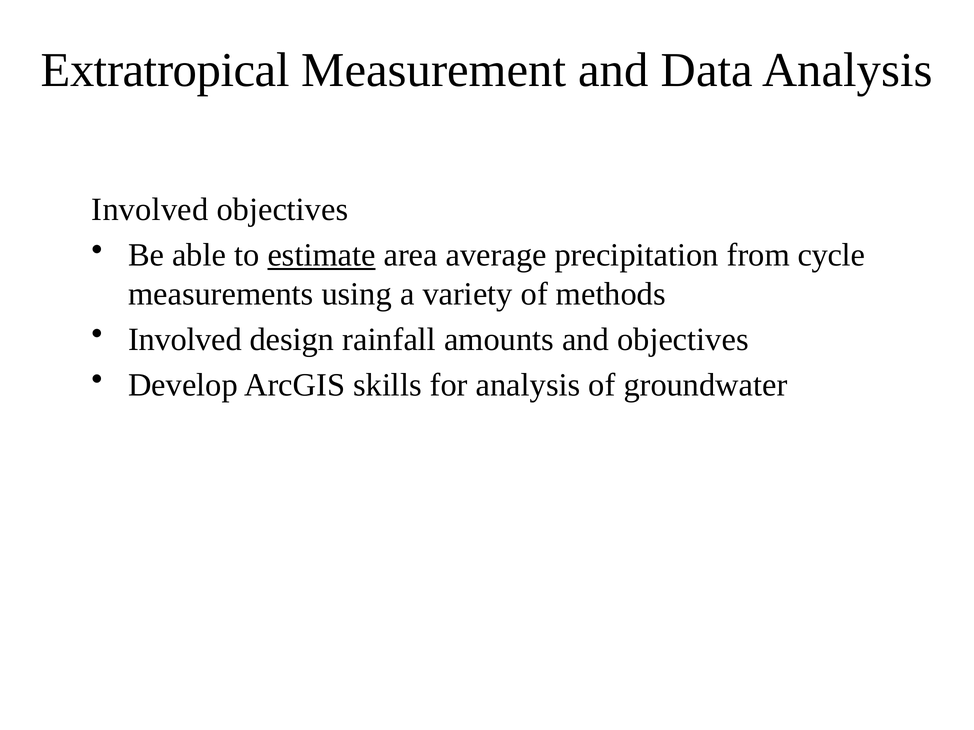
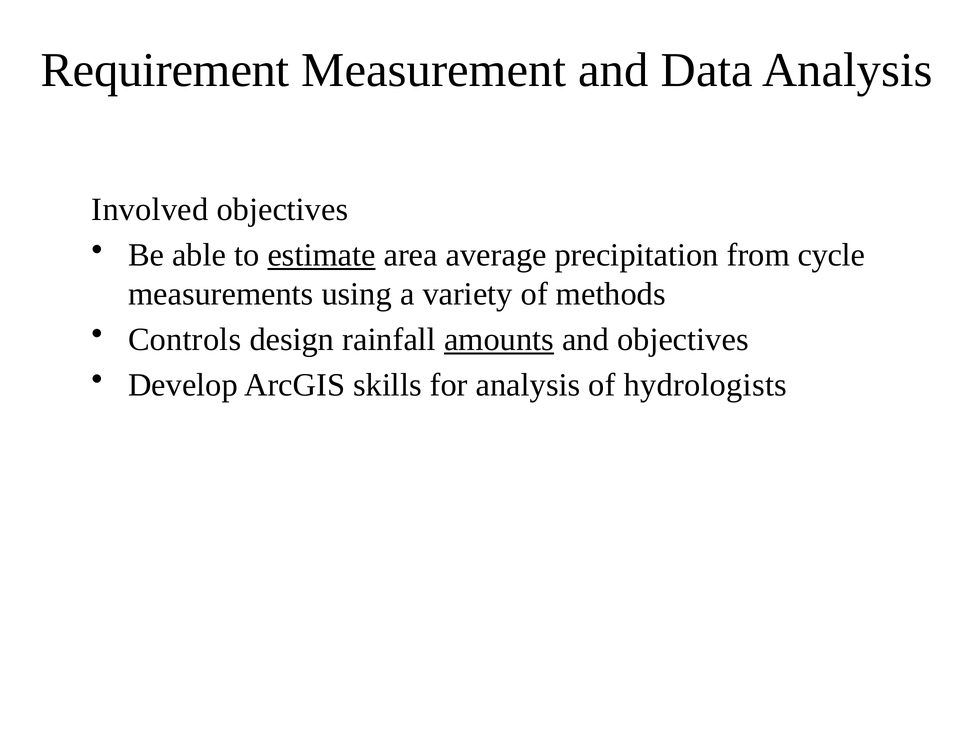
Extratropical: Extratropical -> Requirement
Involved at (185, 340): Involved -> Controls
amounts underline: none -> present
groundwater: groundwater -> hydrologists
